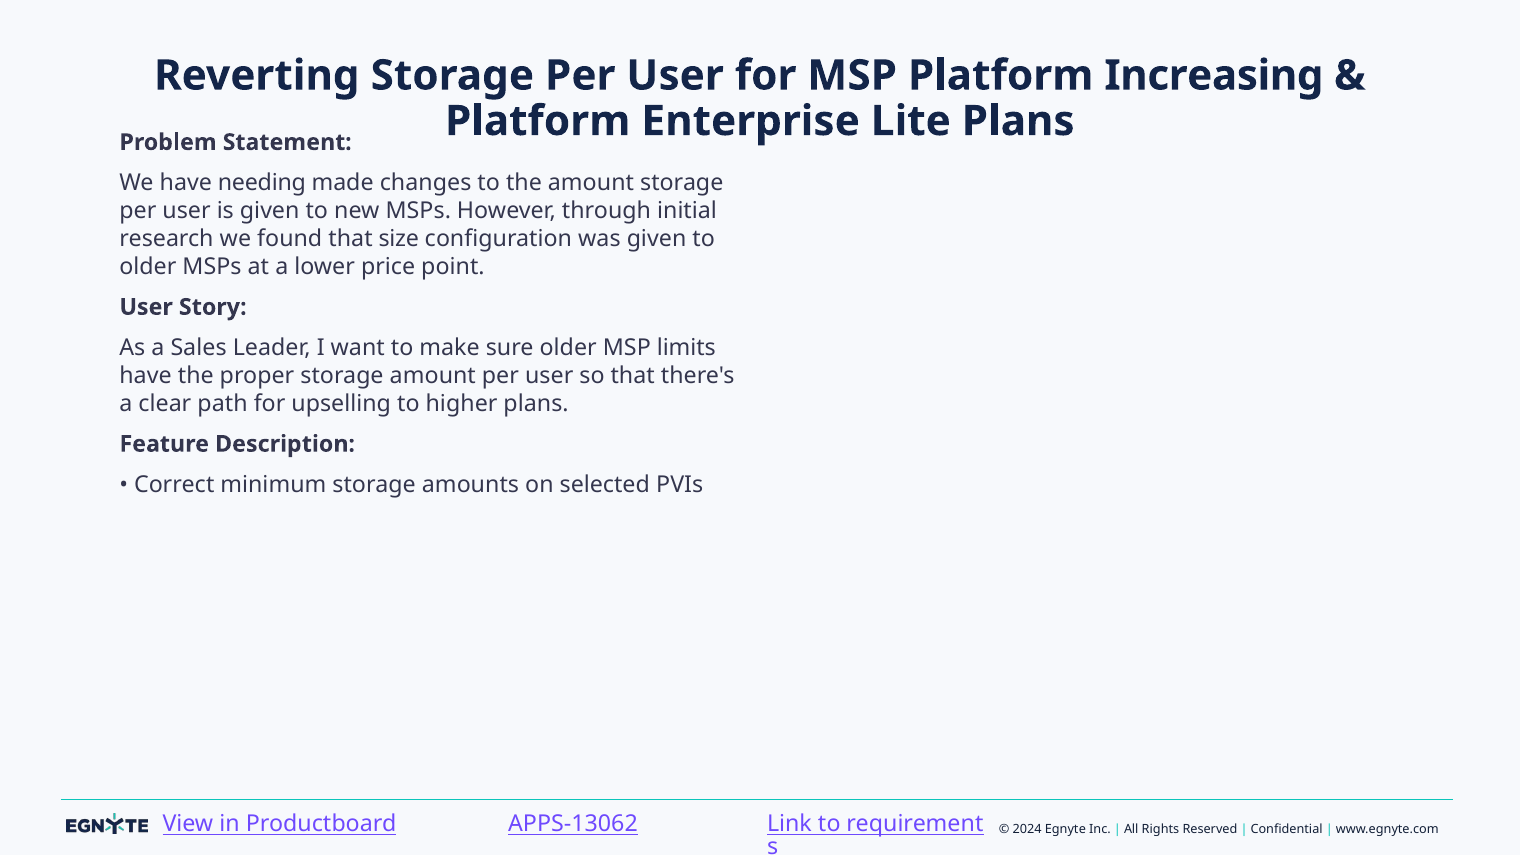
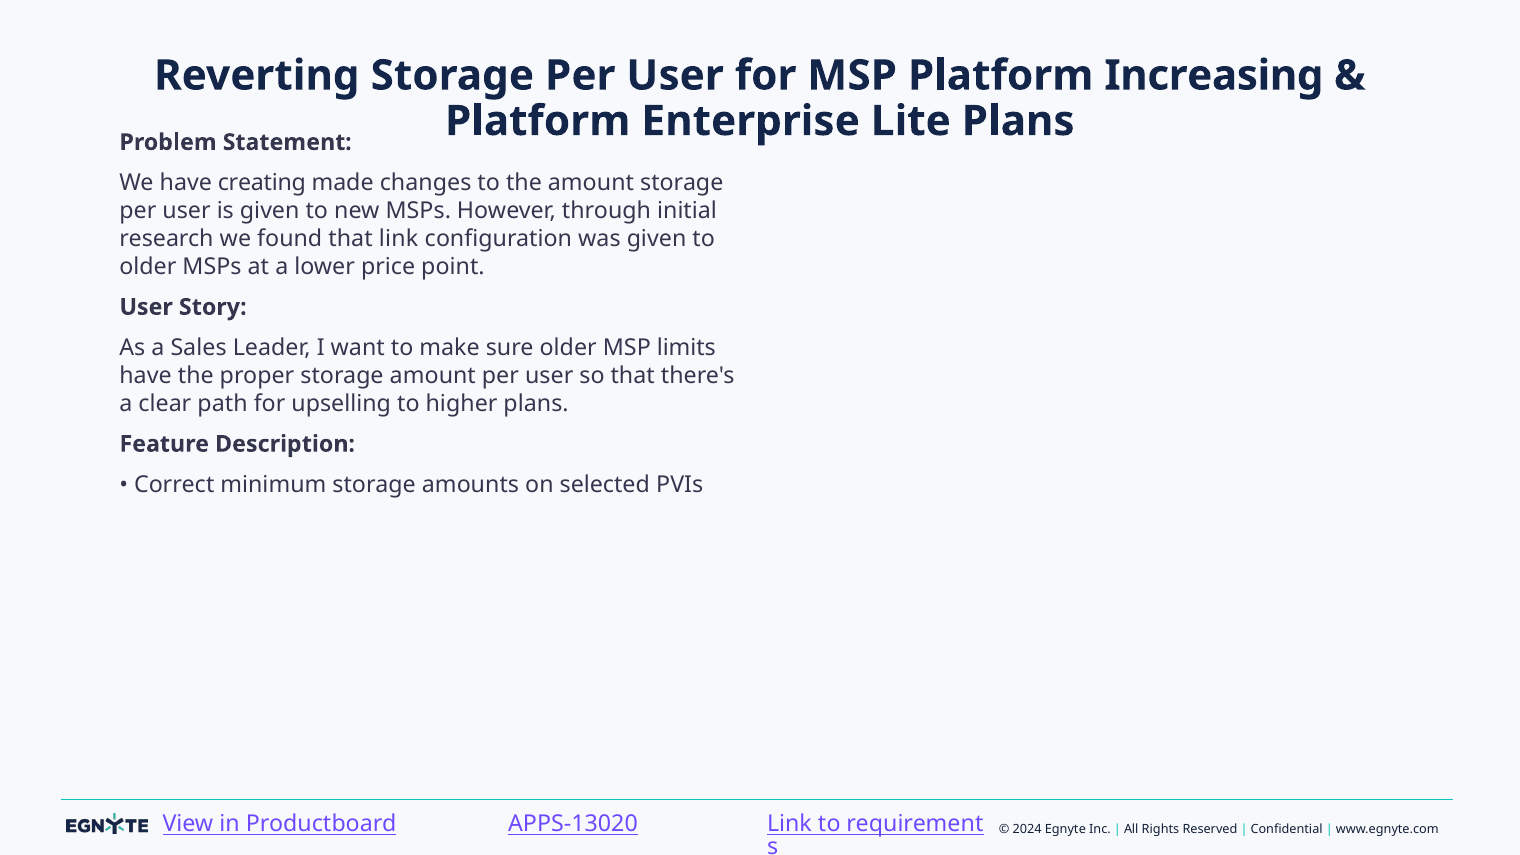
needing: needing -> creating
that size: size -> link
APPS-13062: APPS-13062 -> APPS-13020
